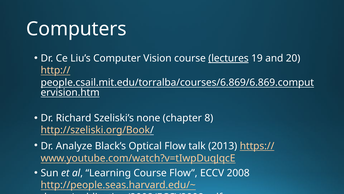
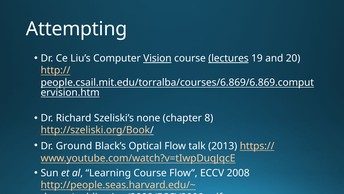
Computers: Computers -> Attempting
Vision underline: none -> present
Analyze: Analyze -> Ground
